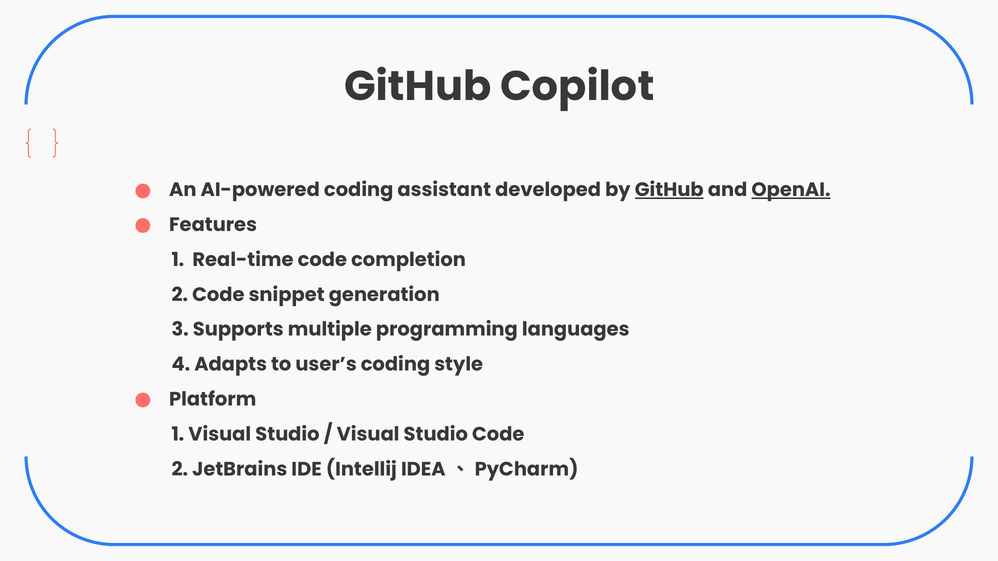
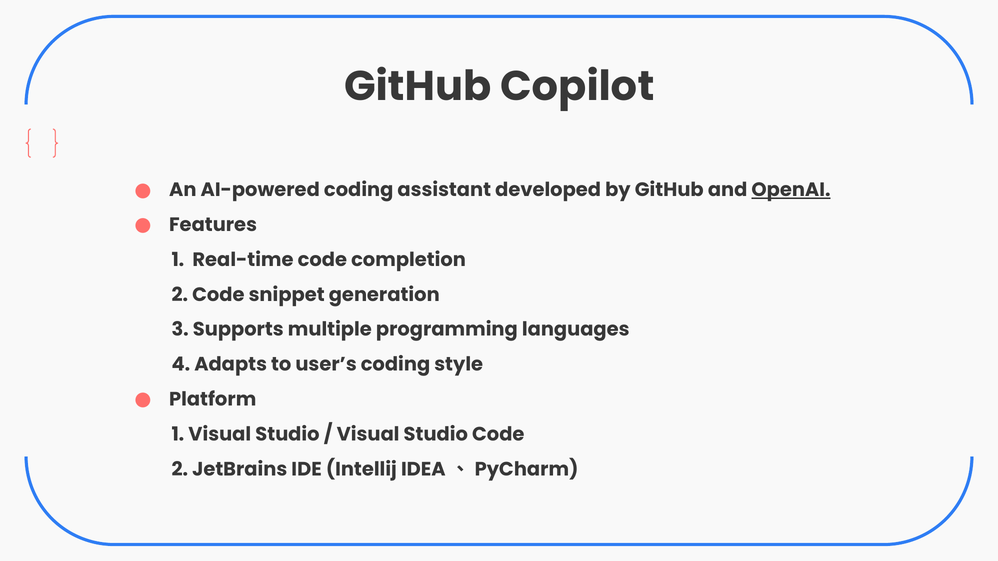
GitHub at (669, 190) underline: present -> none
